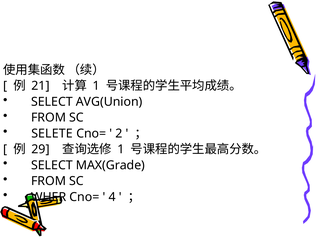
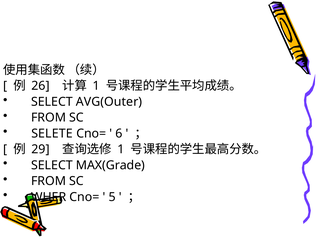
21: 21 -> 26
AVG(Union: AVG(Union -> AVG(Outer
2: 2 -> 6
4: 4 -> 5
